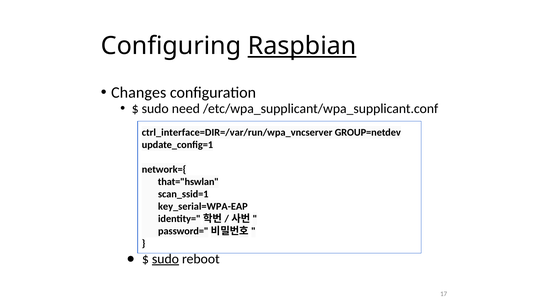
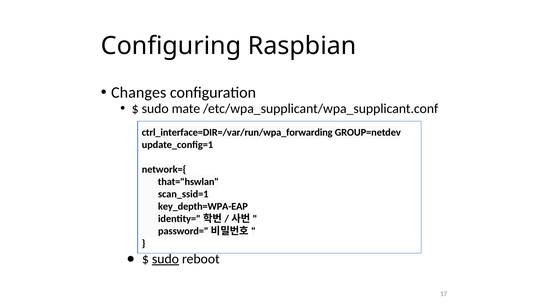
Raspbian underline: present -> none
need: need -> mate
ctrl_interface=DIR=/var/run/wpa_vncserver: ctrl_interface=DIR=/var/run/wpa_vncserver -> ctrl_interface=DIR=/var/run/wpa_forwarding
key_serial=WPA-EAP: key_serial=WPA-EAP -> key_depth=WPA-EAP
